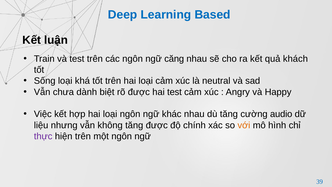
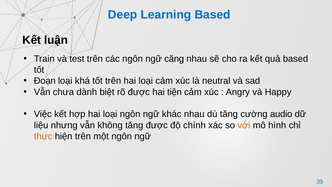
quả khách: khách -> based
Sống: Sống -> Đoạn
hai test: test -> tiện
thực colour: purple -> orange
